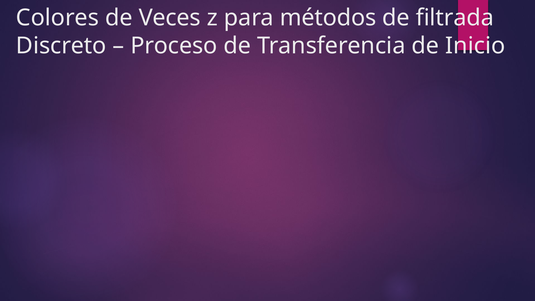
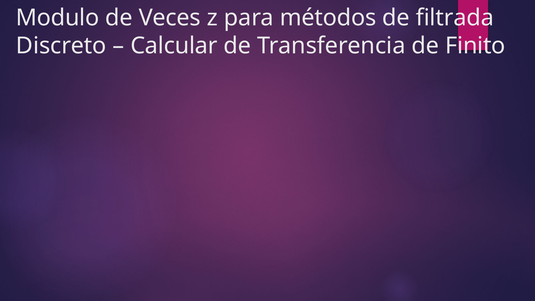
Colores: Colores -> Modulo
Proceso: Proceso -> Calcular
Inicio: Inicio -> Finito
